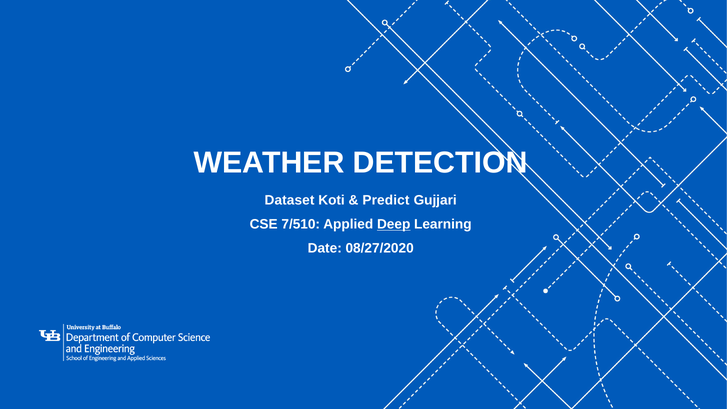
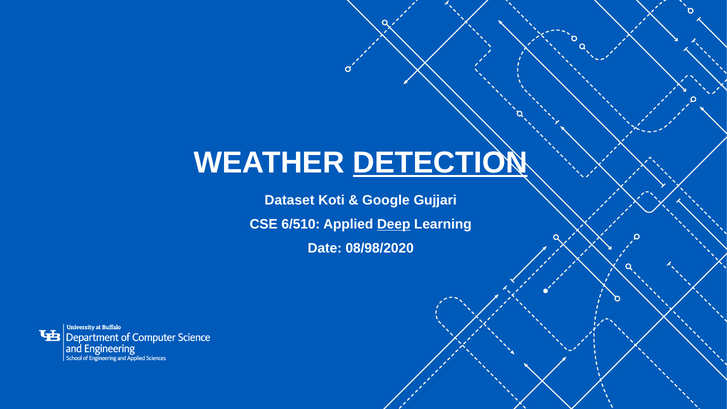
DETECTION underline: none -> present
Predict: Predict -> Google
7/510: 7/510 -> 6/510
08/27/2020: 08/27/2020 -> 08/98/2020
